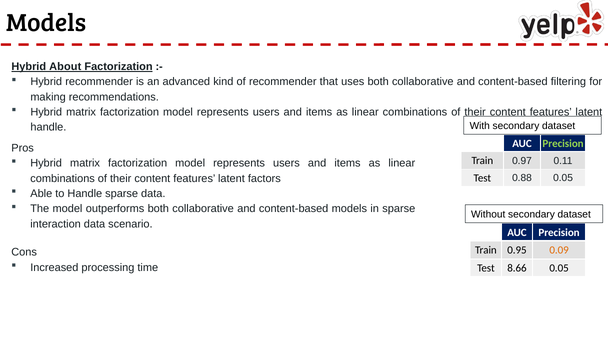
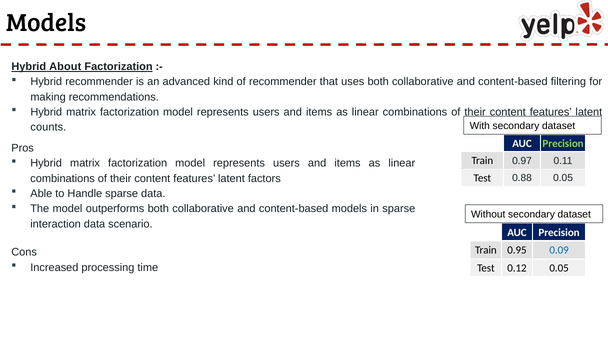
handle at (48, 127): handle -> counts
0.09 colour: orange -> blue
8.66: 8.66 -> 0.12
